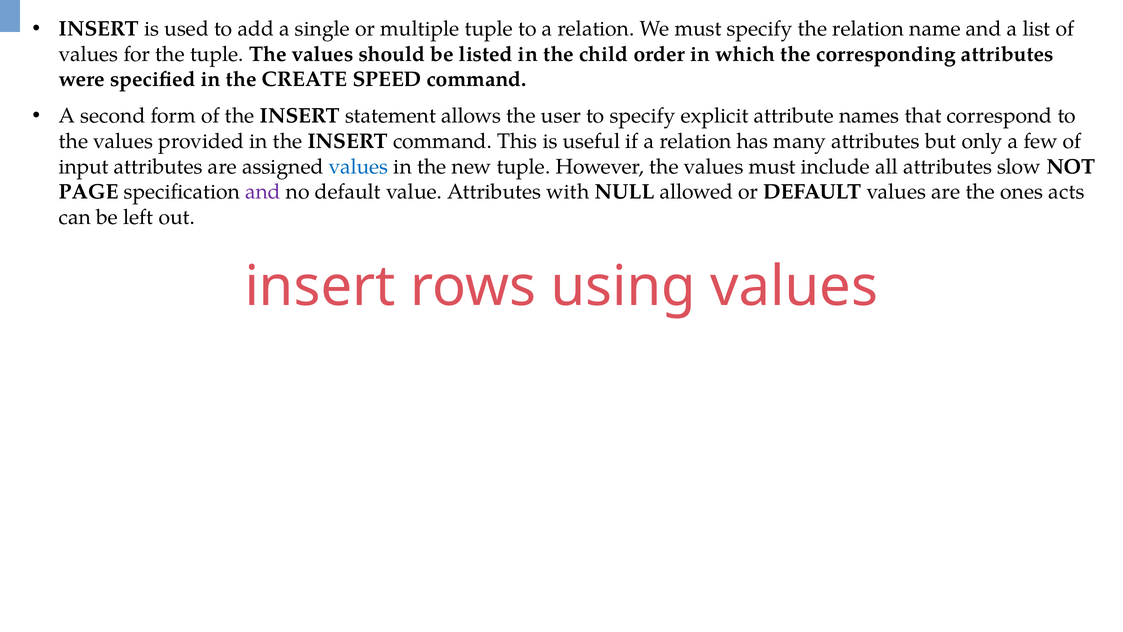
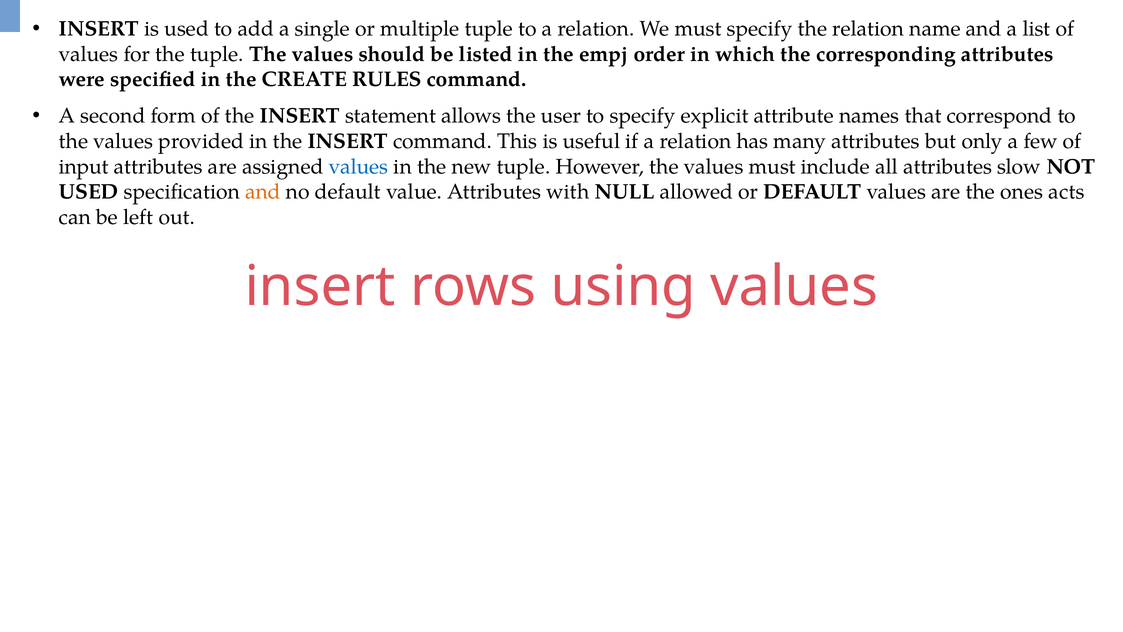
child: child -> empj
SPEED: SPEED -> RULES
PAGE at (89, 192): PAGE -> USED
and at (263, 192) colour: purple -> orange
